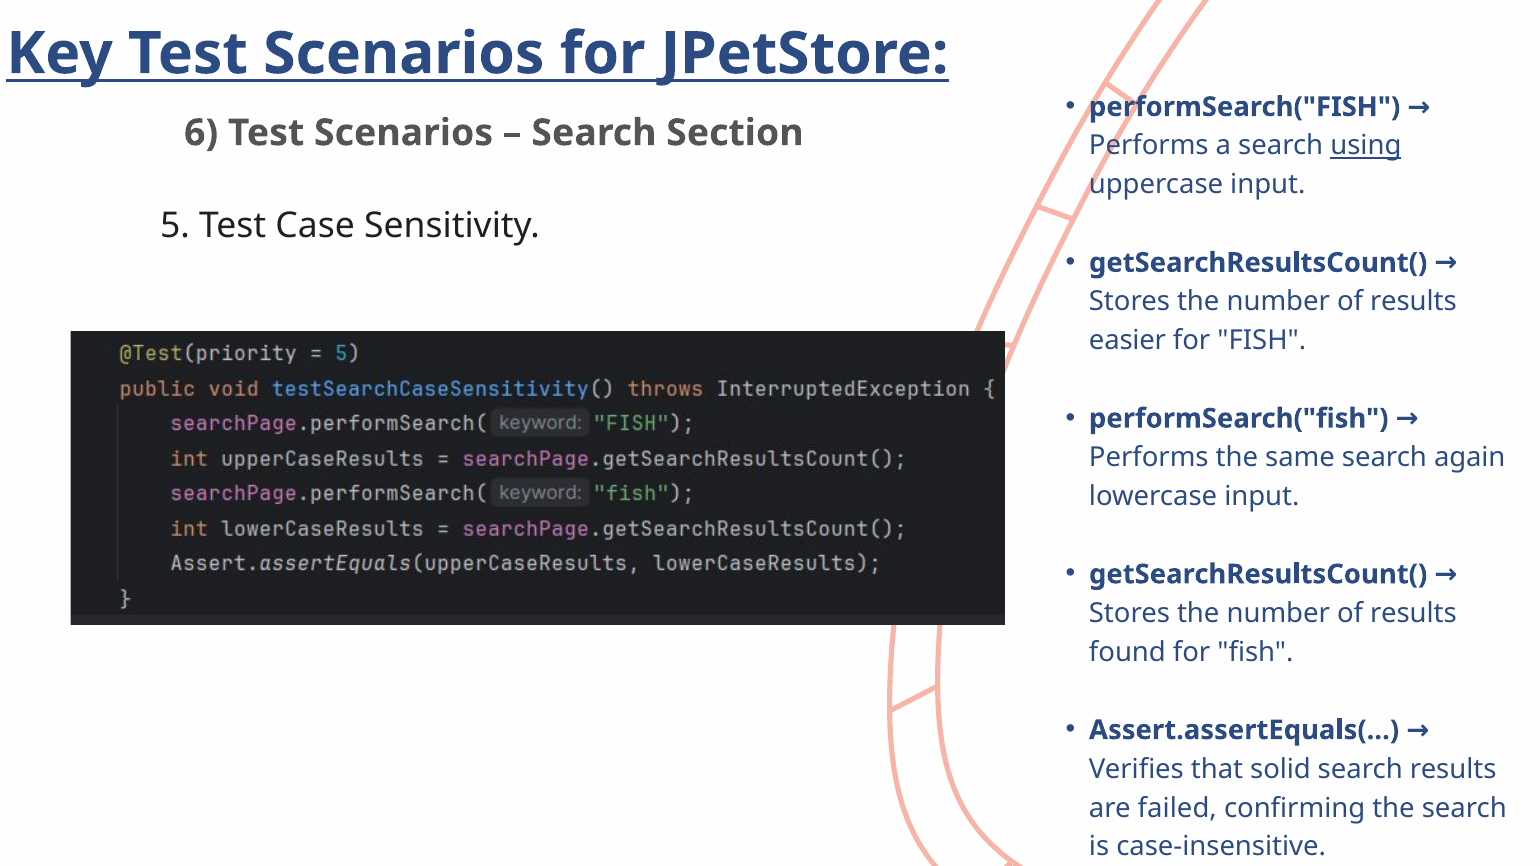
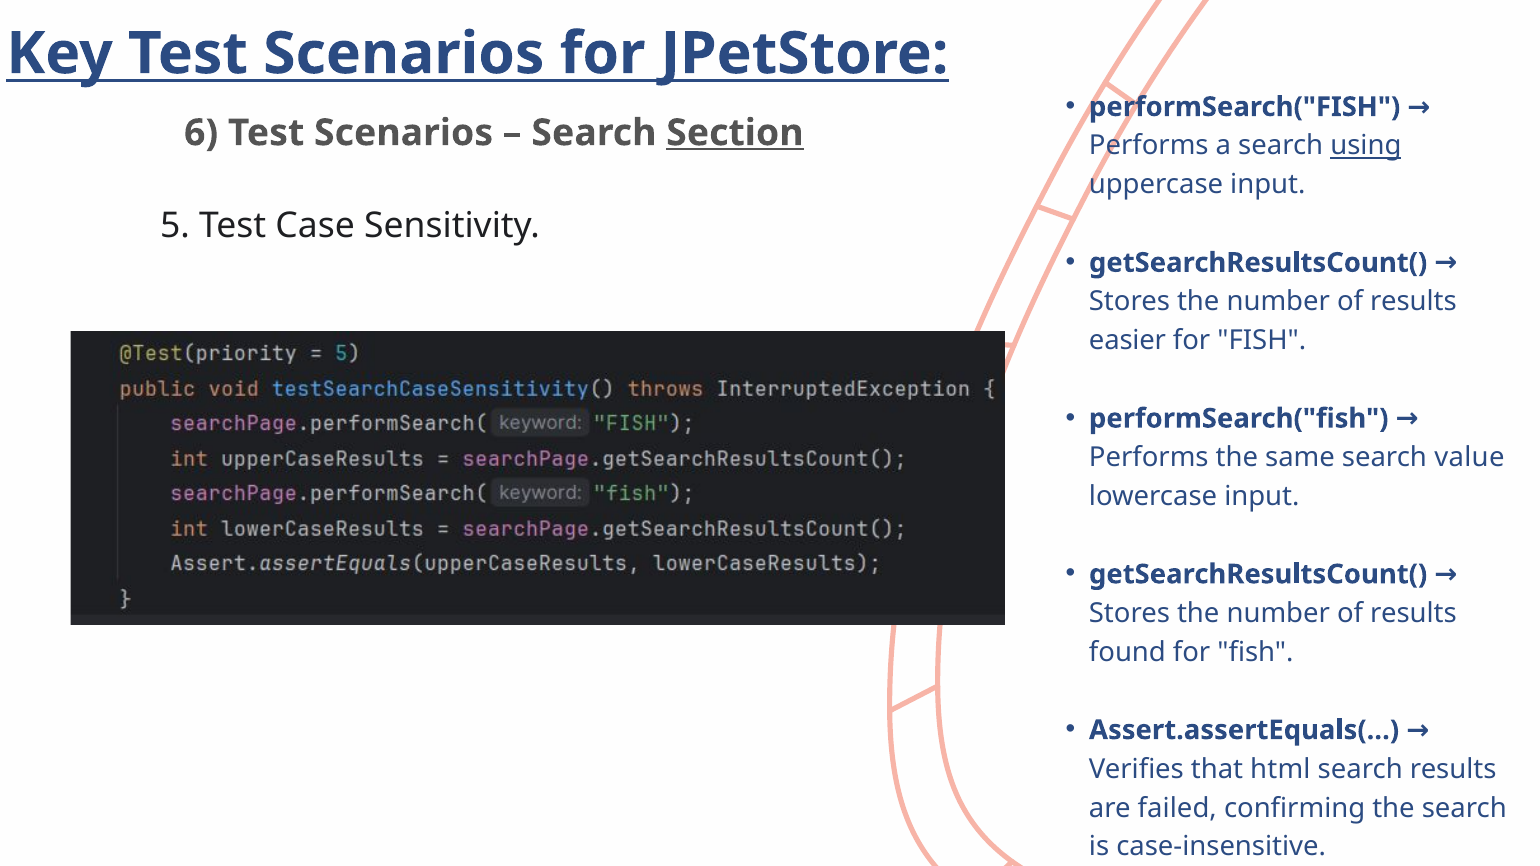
Section underline: none -> present
again: again -> value
solid: solid -> html
